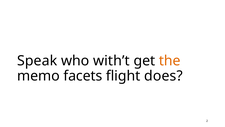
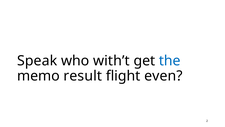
the colour: orange -> blue
facets: facets -> result
does: does -> even
